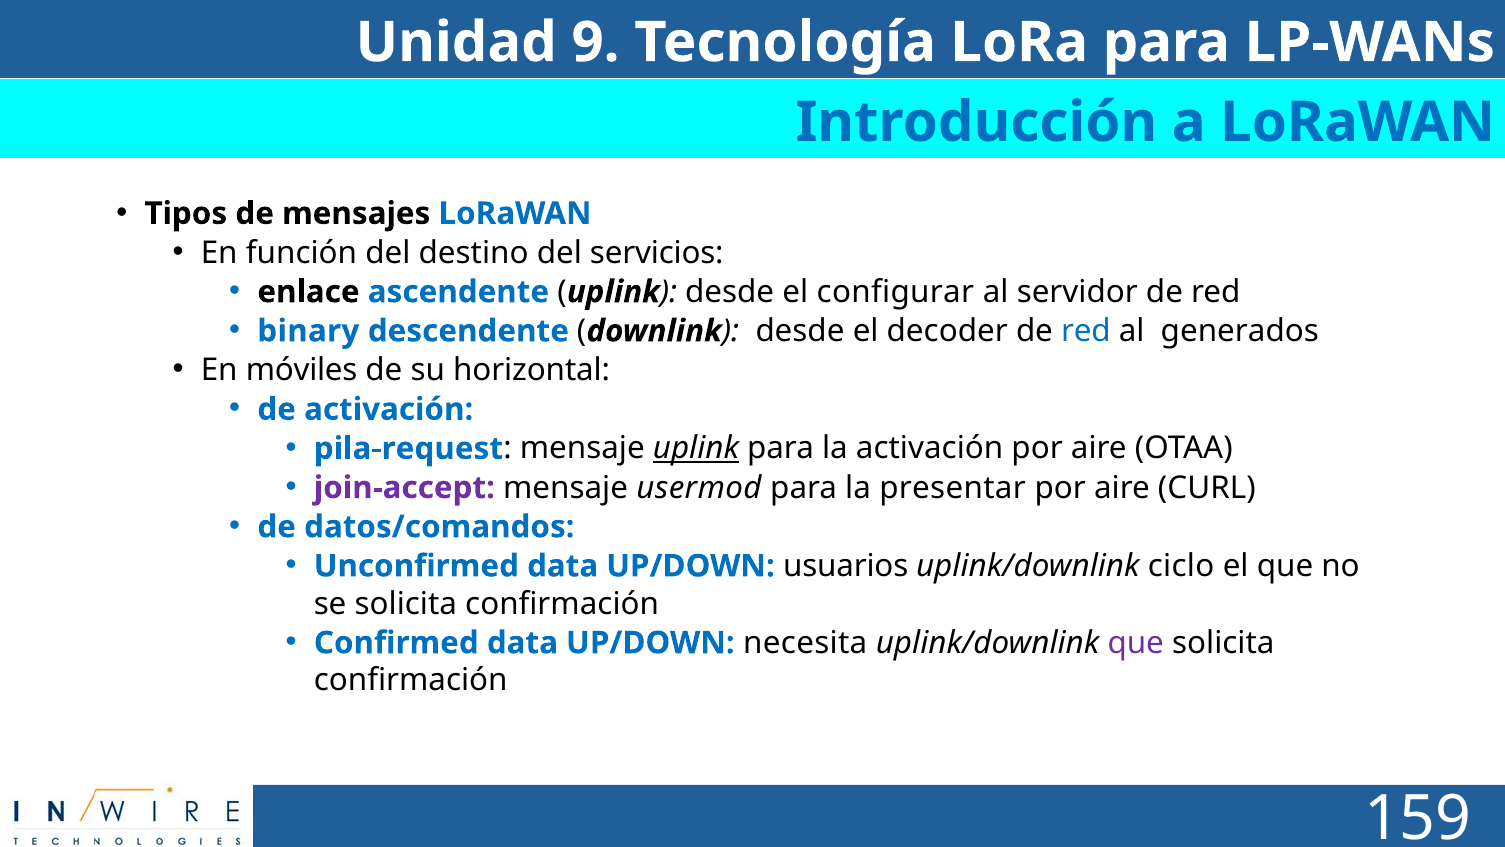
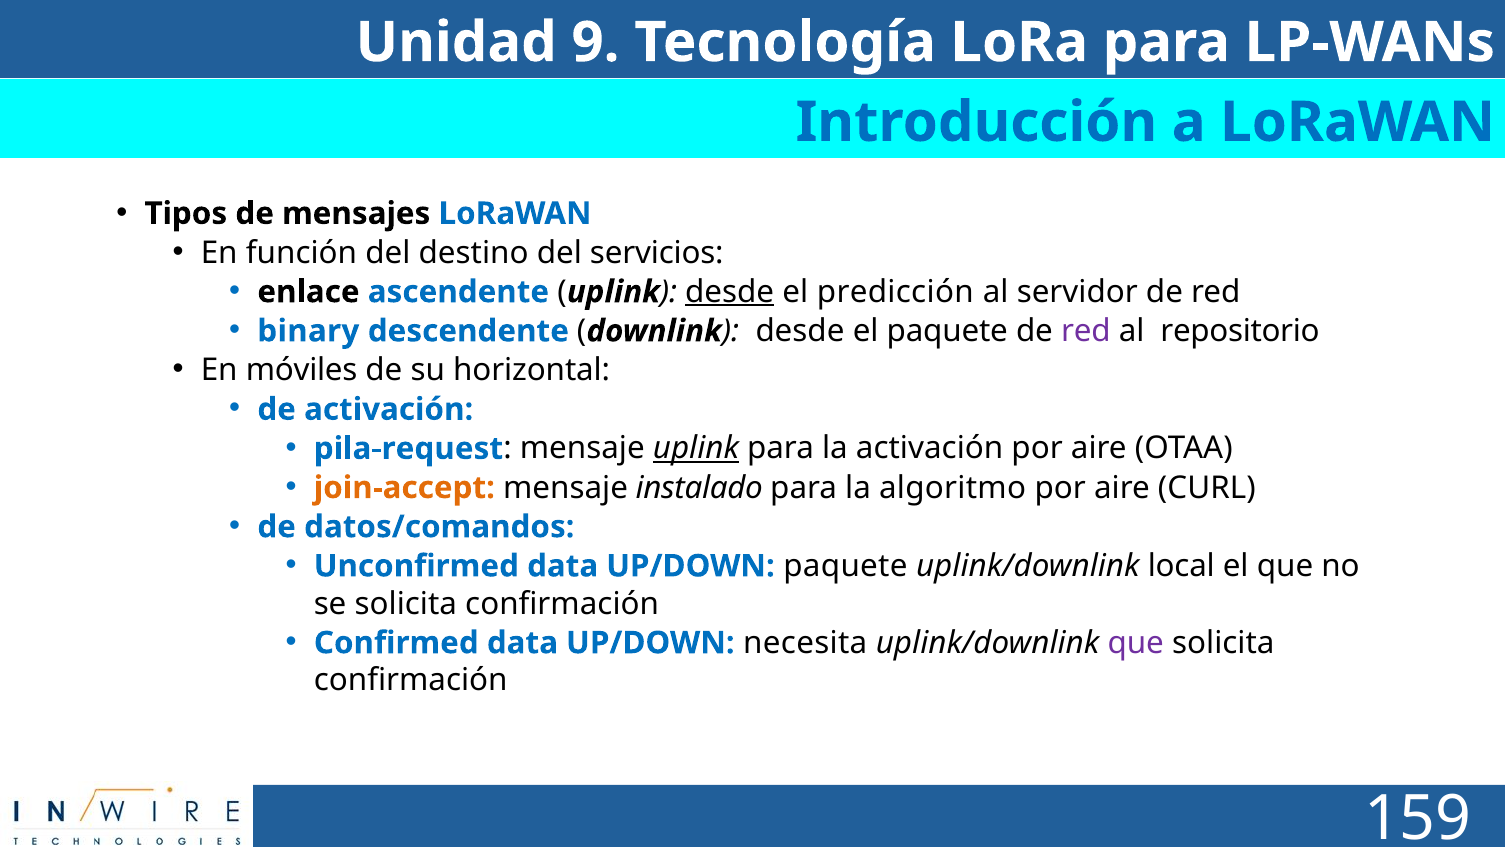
desde at (730, 292) underline: none -> present
configurar: configurar -> predicción
el decoder: decoder -> paquete
red at (1086, 331) colour: blue -> purple
generados: generados -> repositorio
join-accept colour: purple -> orange
usermod: usermod -> instalado
presentar: presentar -> algoritmo
UP/DOWN usuarios: usuarios -> paquete
ciclo: ciclo -> local
